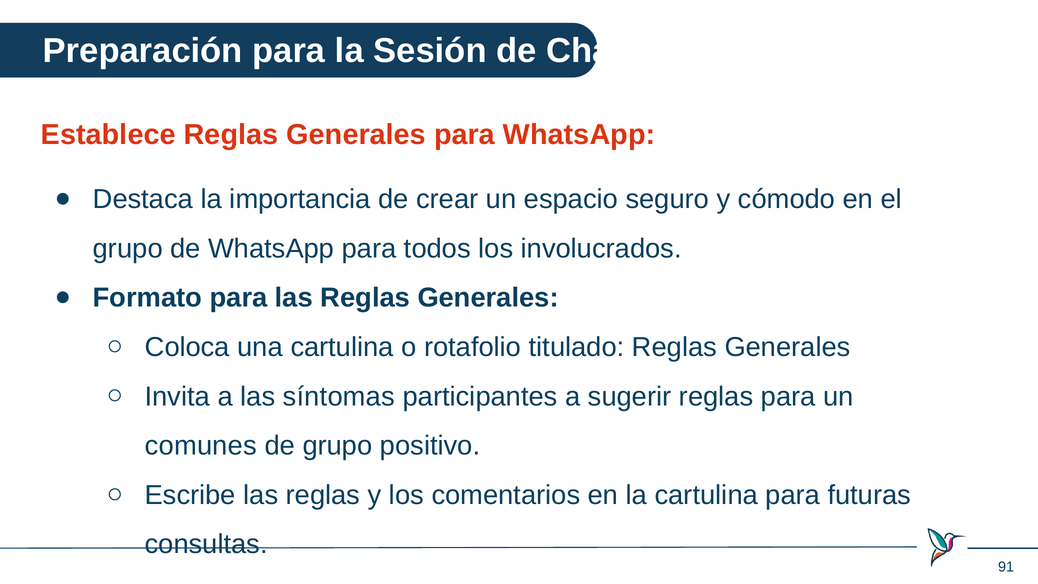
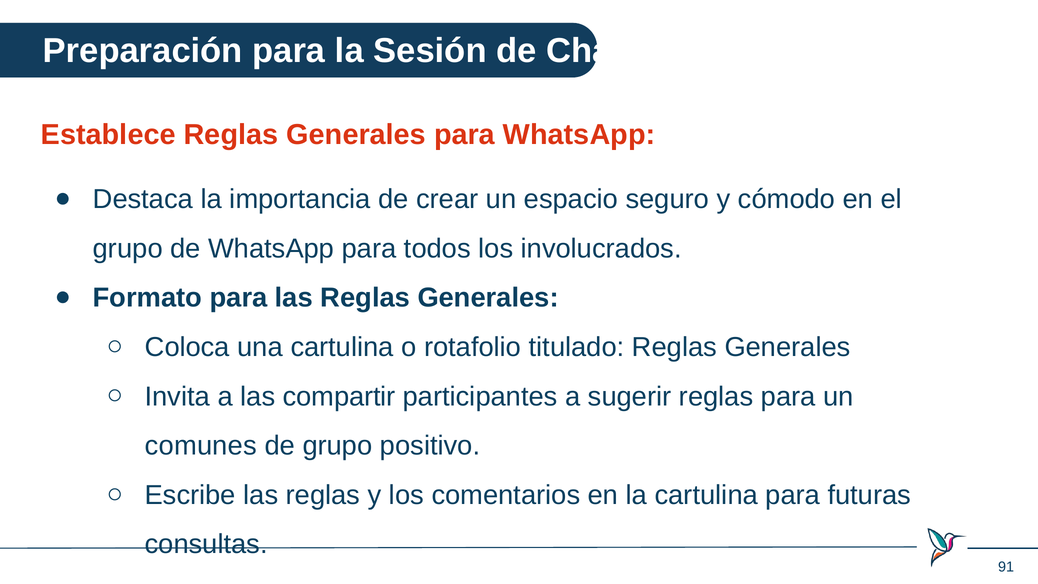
síntomas: síntomas -> compartir
